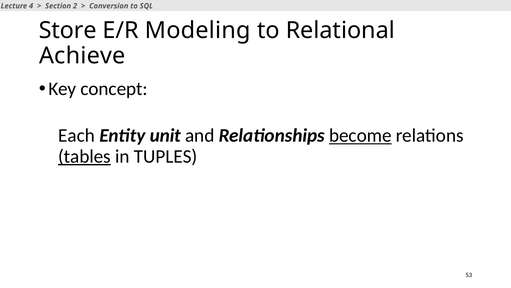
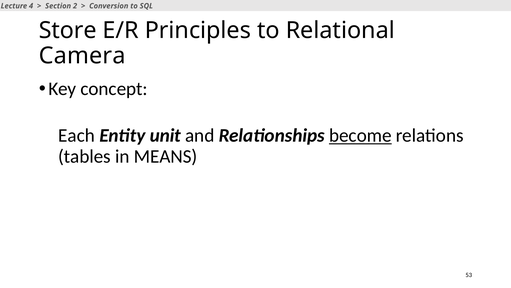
Modeling: Modeling -> Principles
Achieve: Achieve -> Camera
tables underline: present -> none
TUPLES: TUPLES -> MEANS
